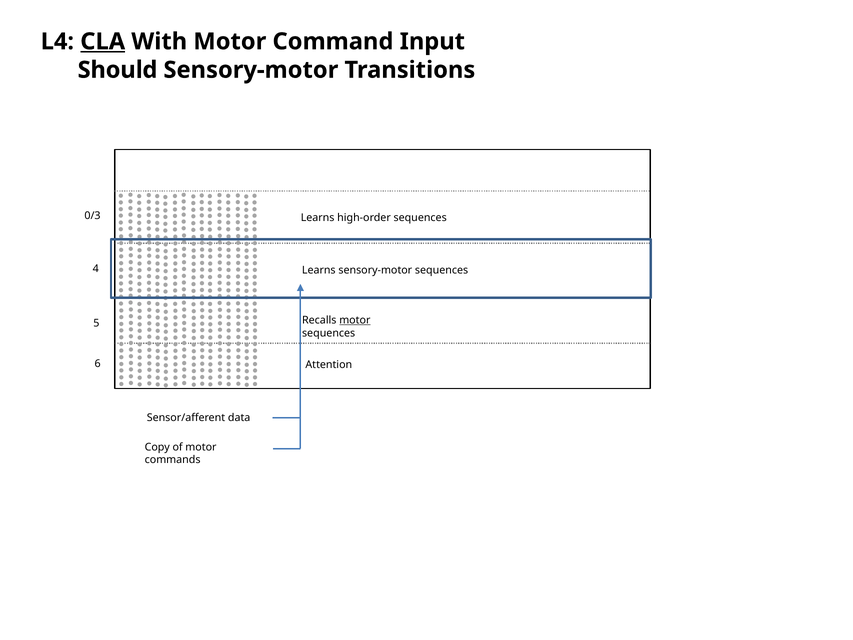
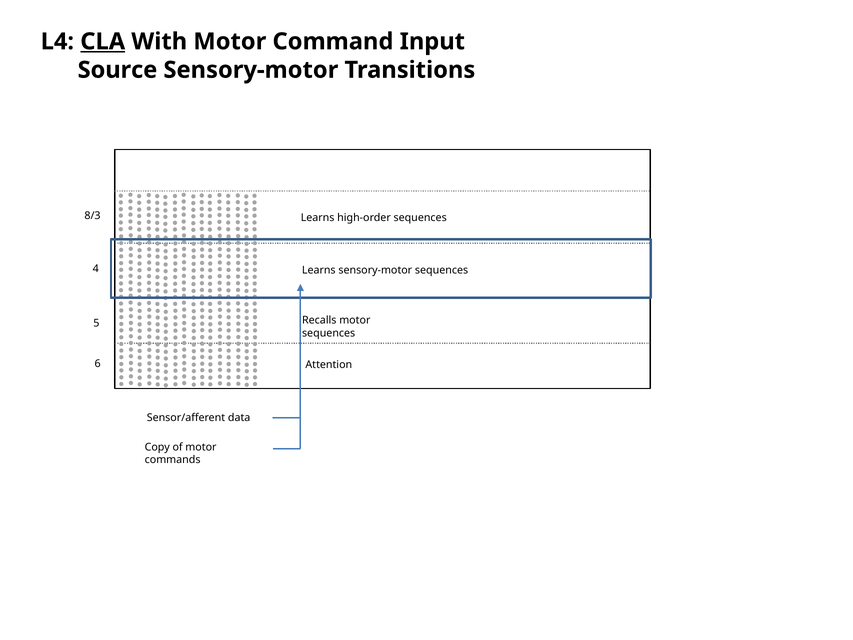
Should: Should -> Source
0/3: 0/3 -> 8/3
motor at (355, 320) underline: present -> none
